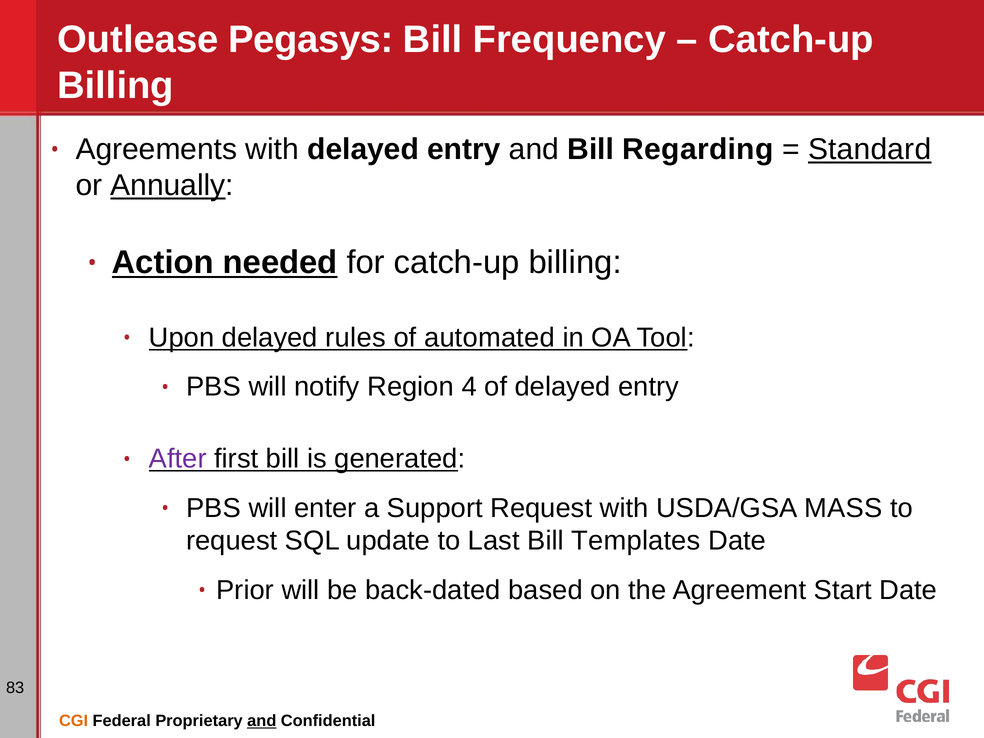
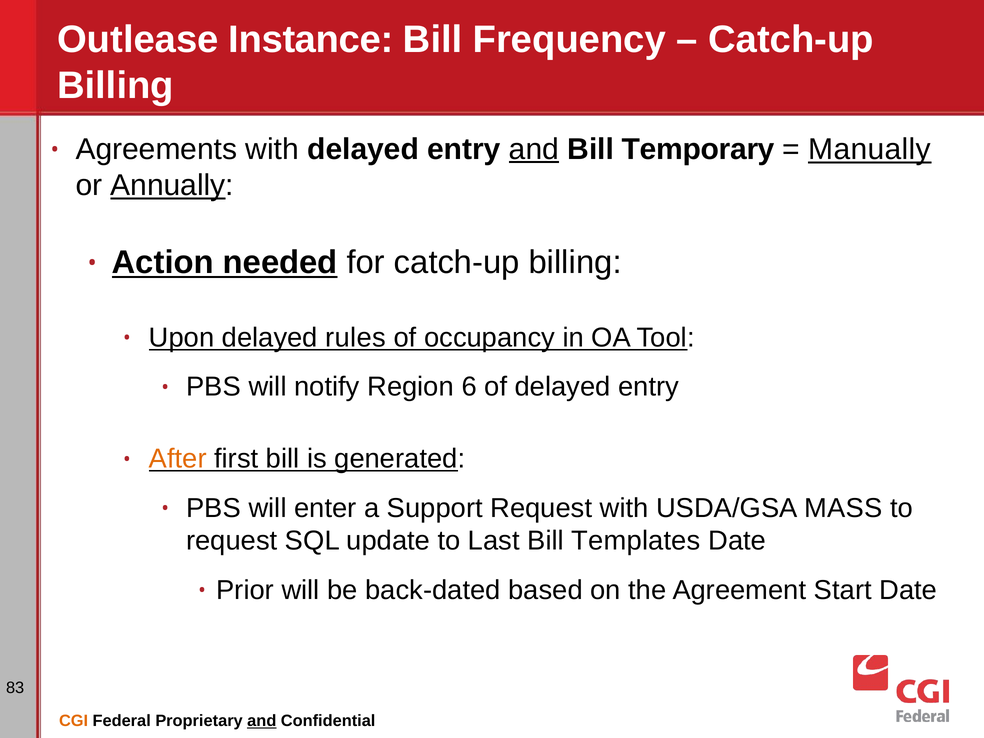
Pegasys: Pegasys -> Instance
and at (534, 149) underline: none -> present
Regarding: Regarding -> Temporary
Standard: Standard -> Manually
automated: automated -> occupancy
4: 4 -> 6
After colour: purple -> orange
